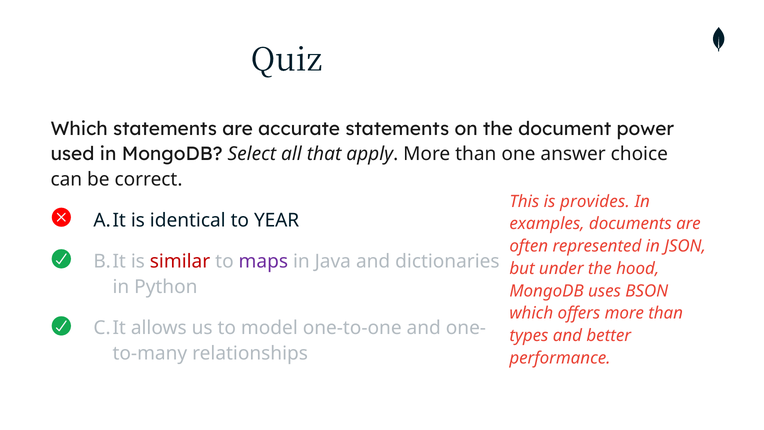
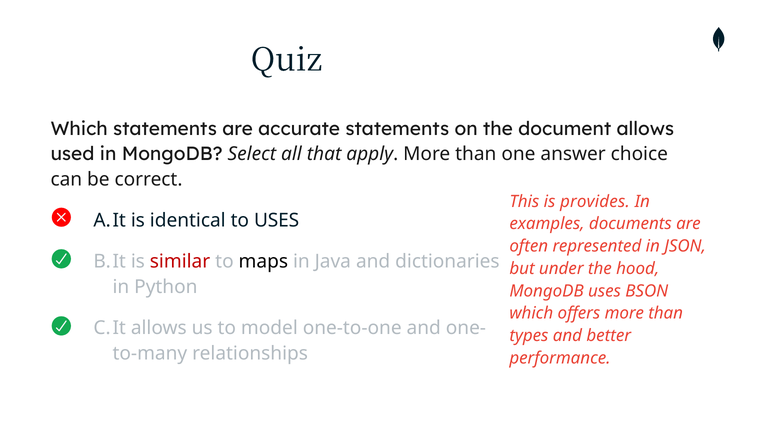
document power: power -> allows
to YEAR: YEAR -> USES
maps colour: purple -> black
